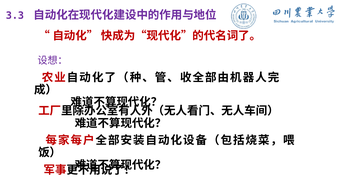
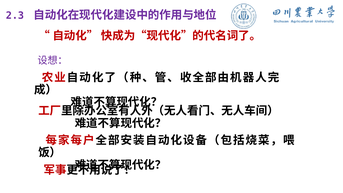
3.3: 3.3 -> 2.3
